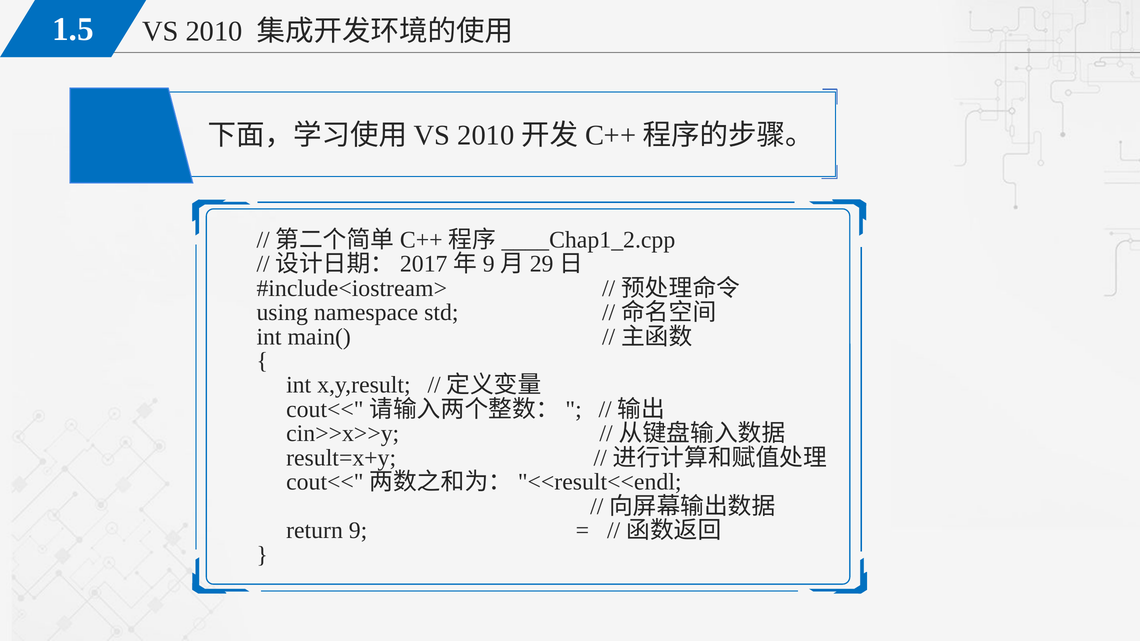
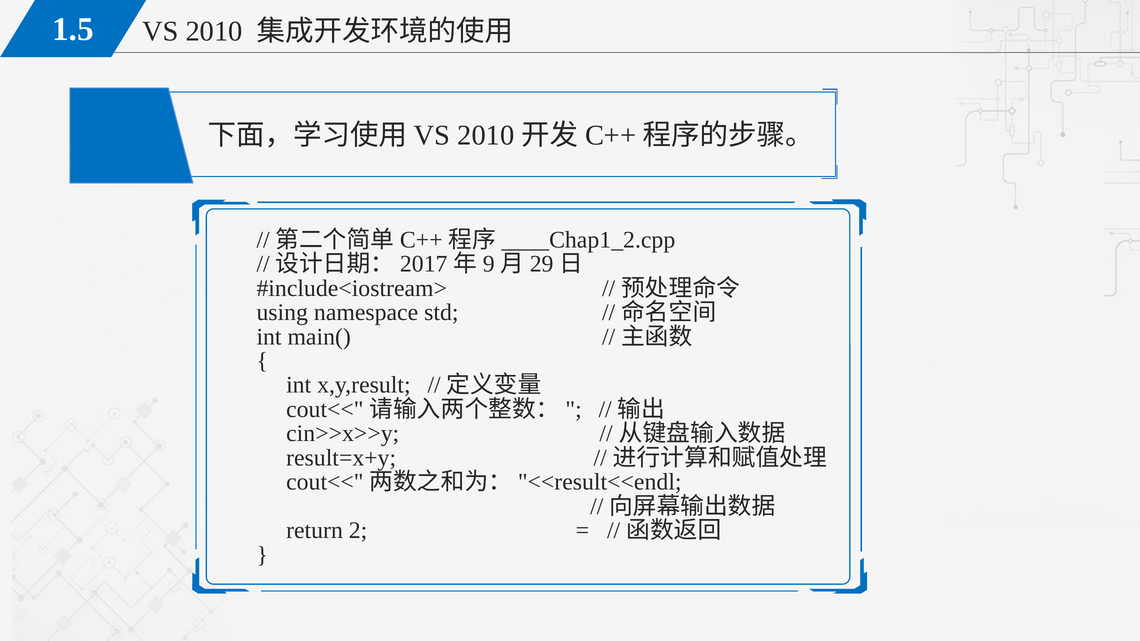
9: 9 -> 2
